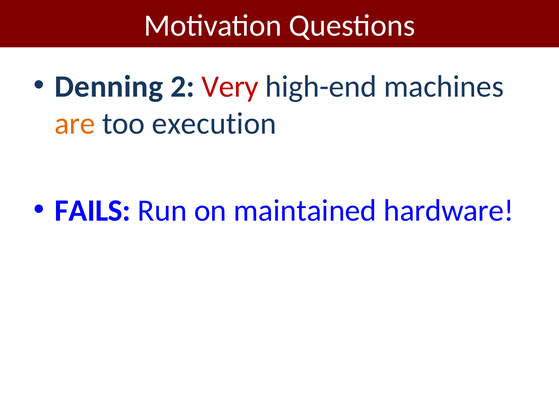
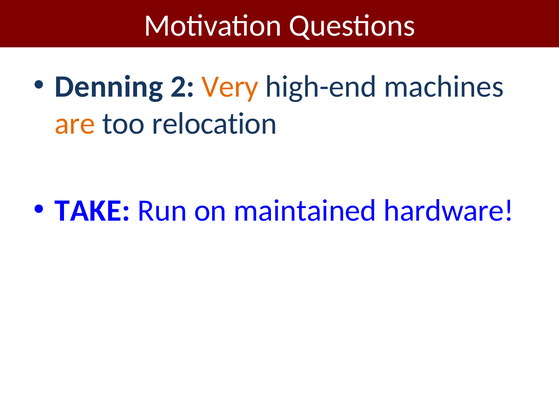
Very colour: red -> orange
execution: execution -> relocation
FAILS: FAILS -> TAKE
